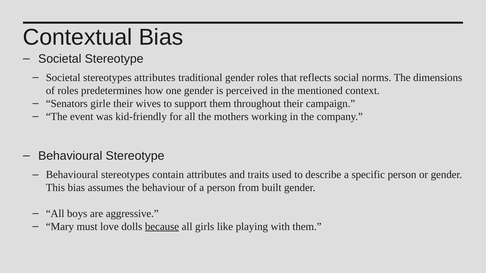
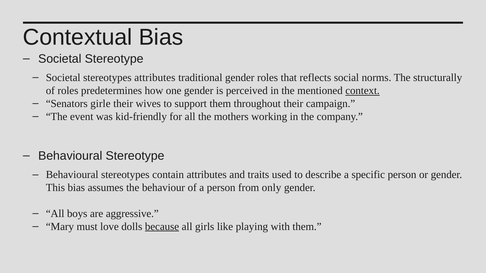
dimensions: dimensions -> structurally
context underline: none -> present
built: built -> only
